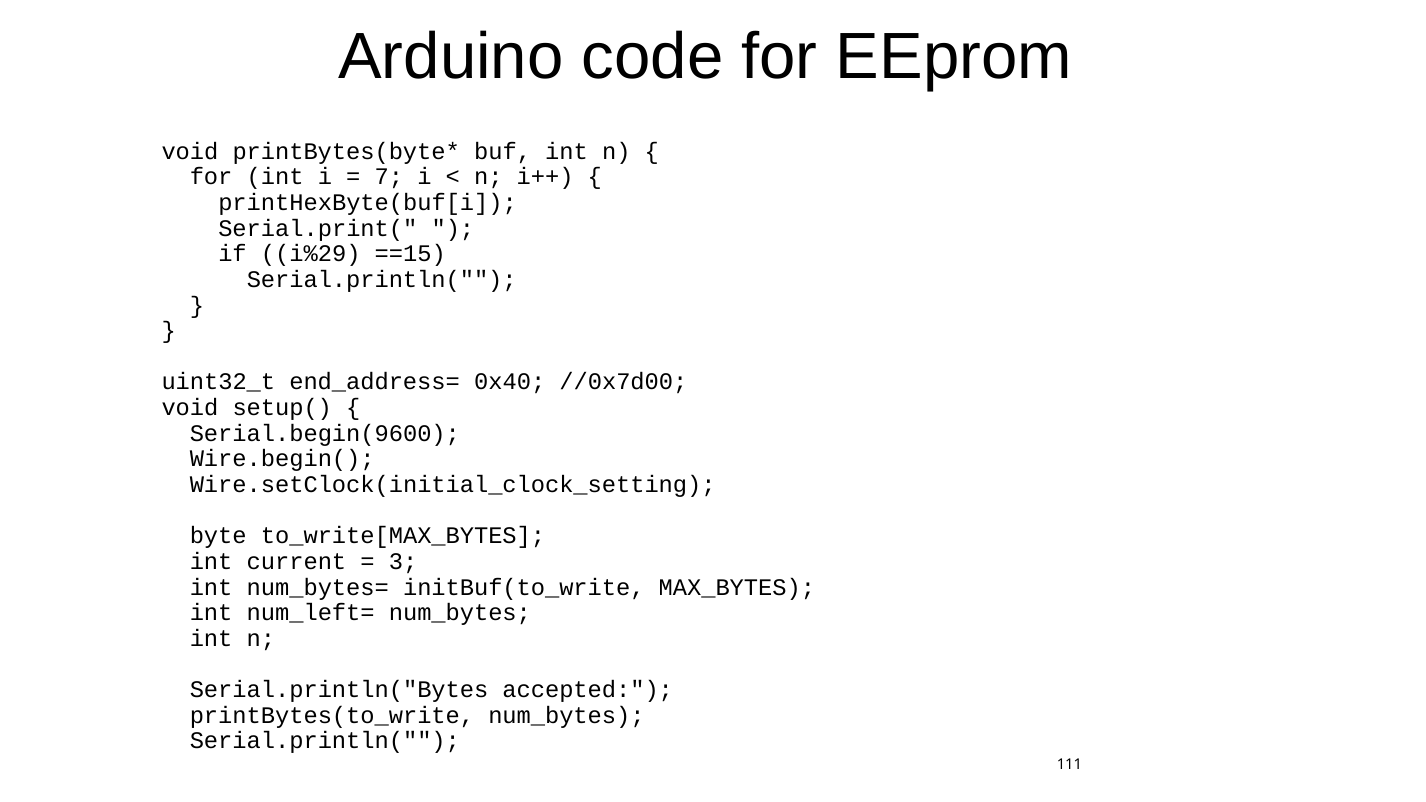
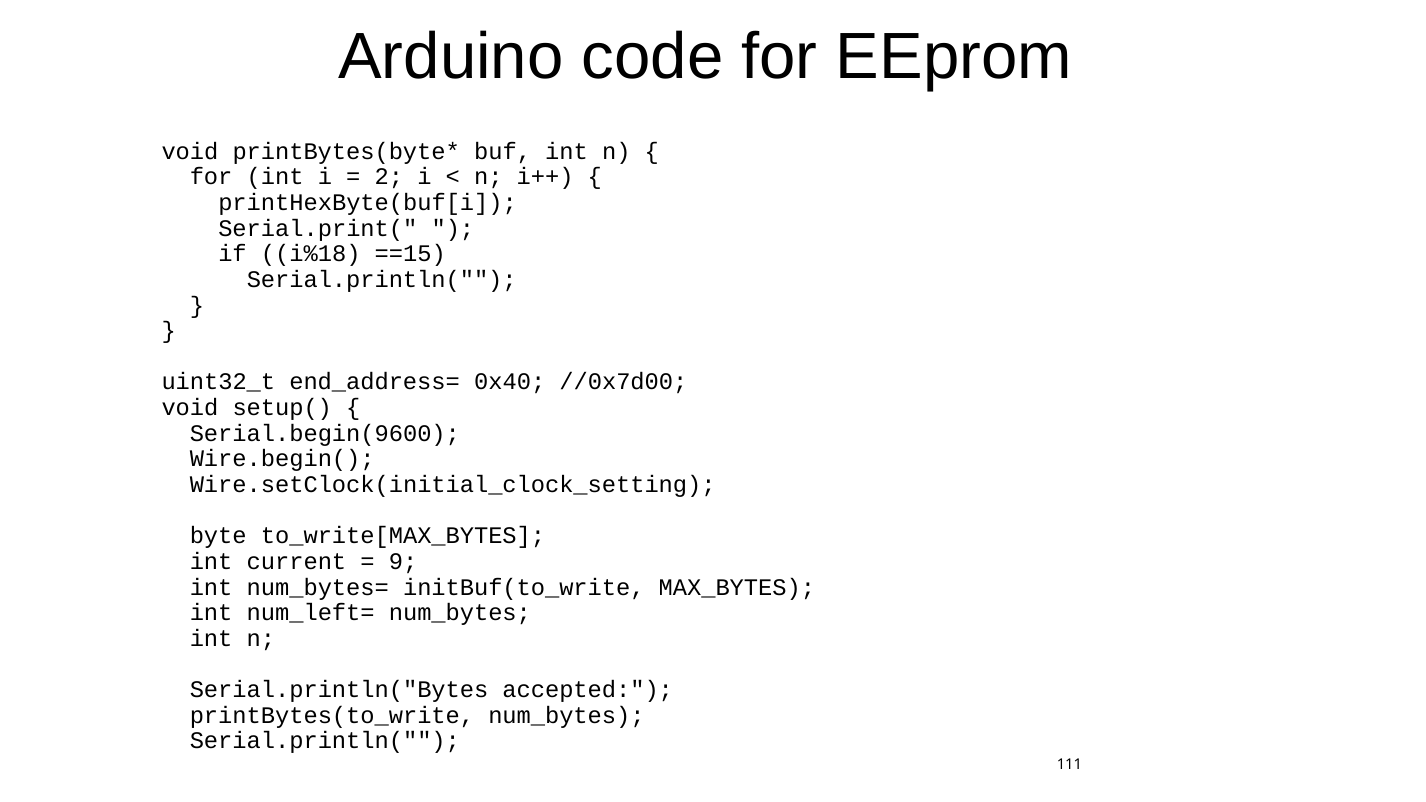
7: 7 -> 2
i%29: i%29 -> i%18
3: 3 -> 9
